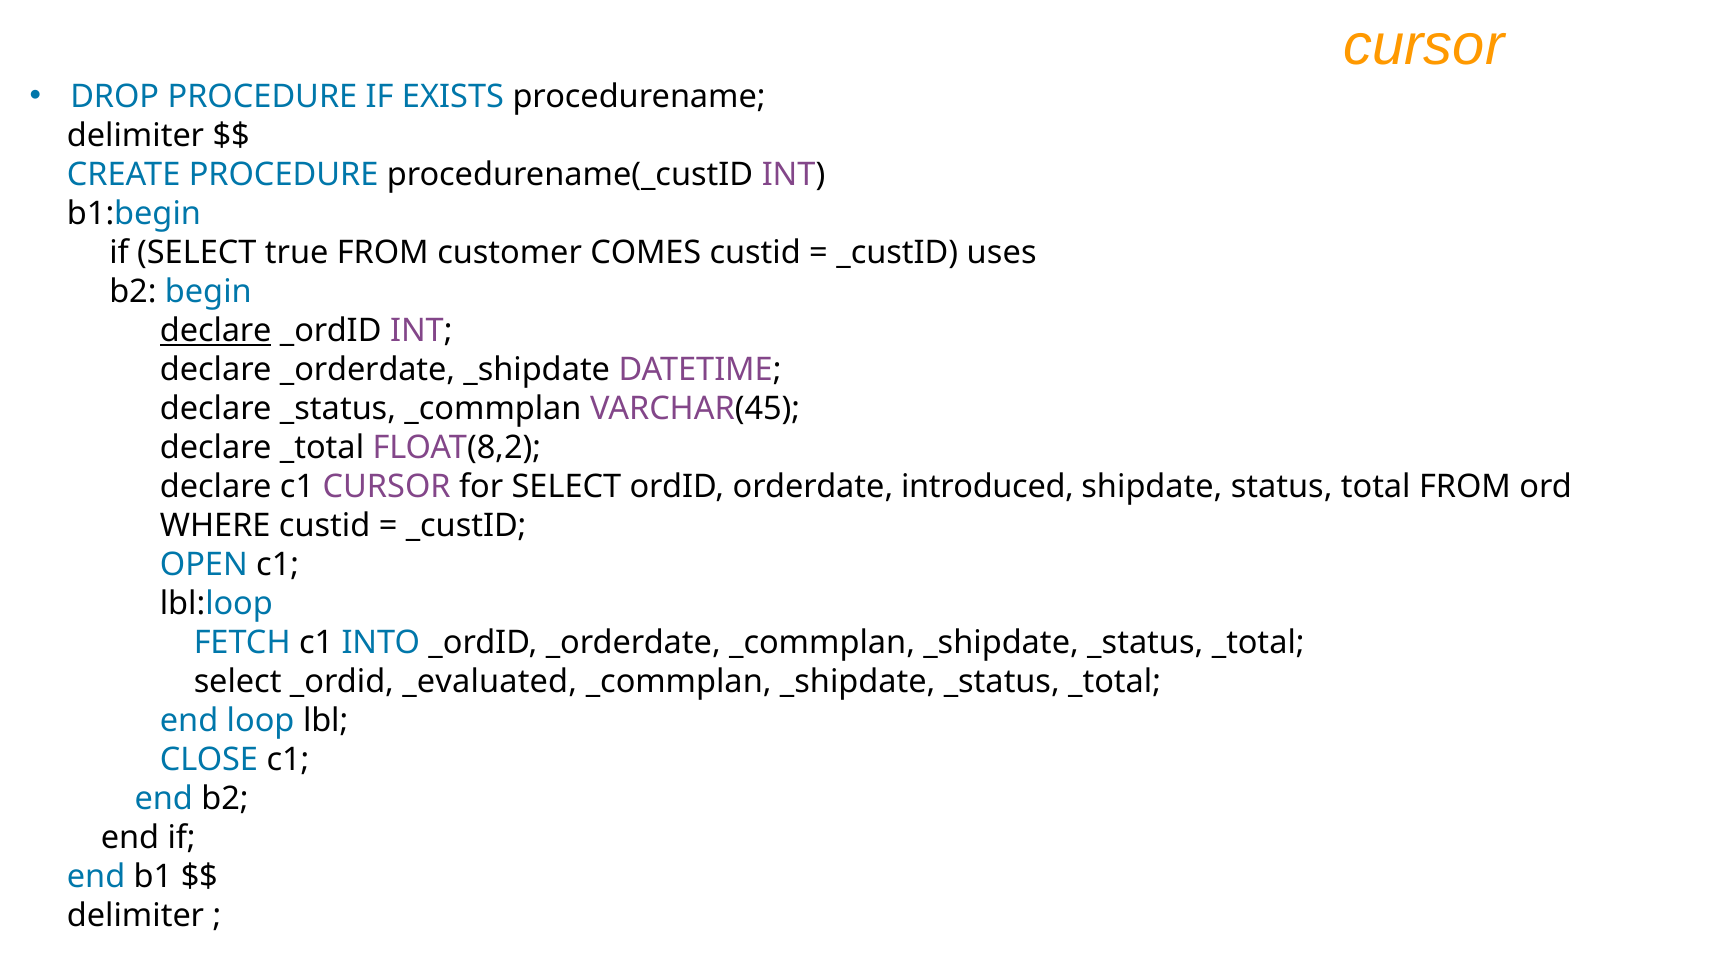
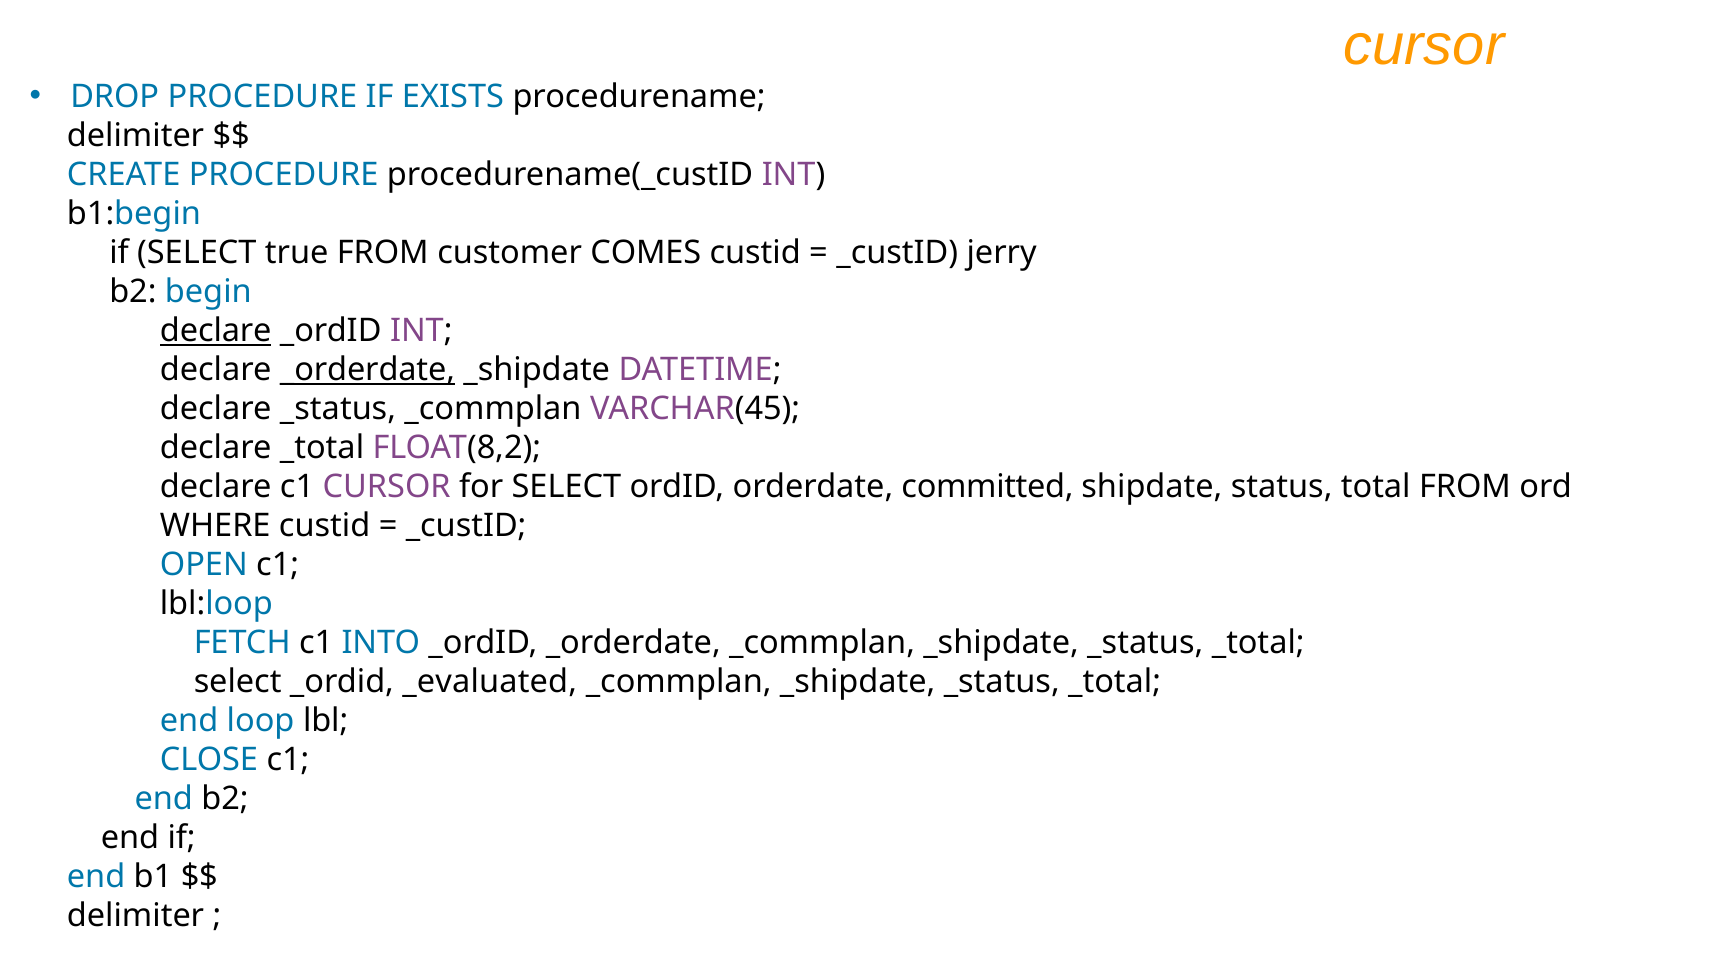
uses: uses -> jerry
_orderdate at (368, 370) underline: none -> present
introduced: introduced -> committed
